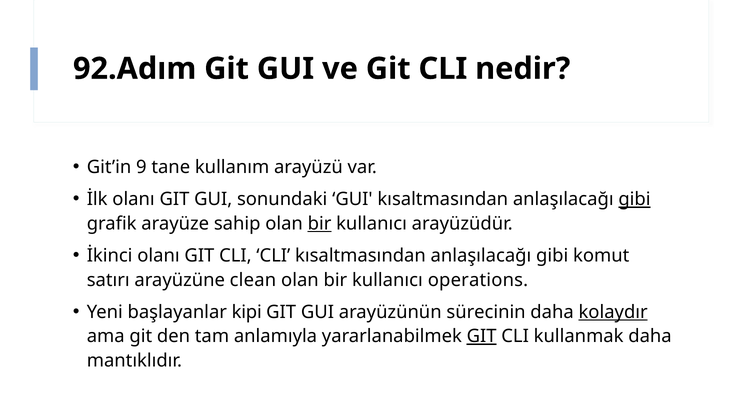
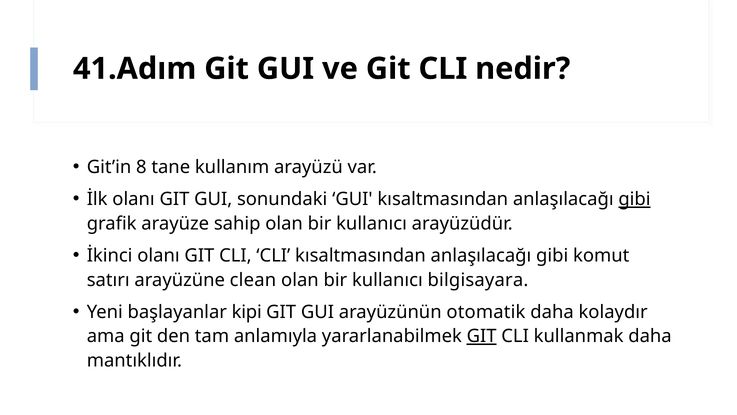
92.Adım: 92.Adım -> 41.Adım
9: 9 -> 8
bir at (320, 223) underline: present -> none
operations: operations -> bilgisayara
sürecinin: sürecinin -> otomatik
kolaydır underline: present -> none
